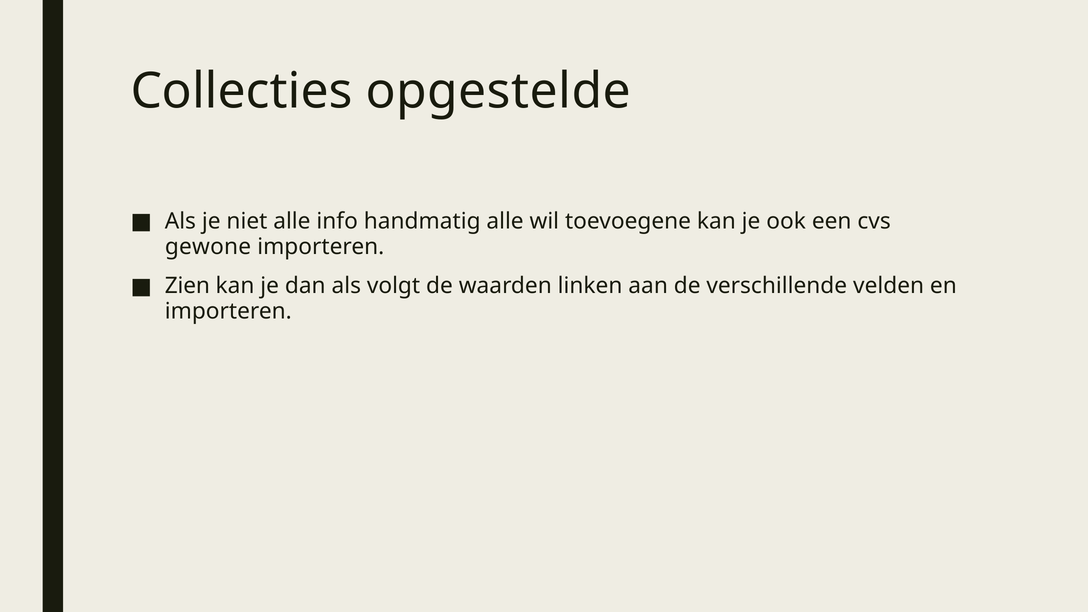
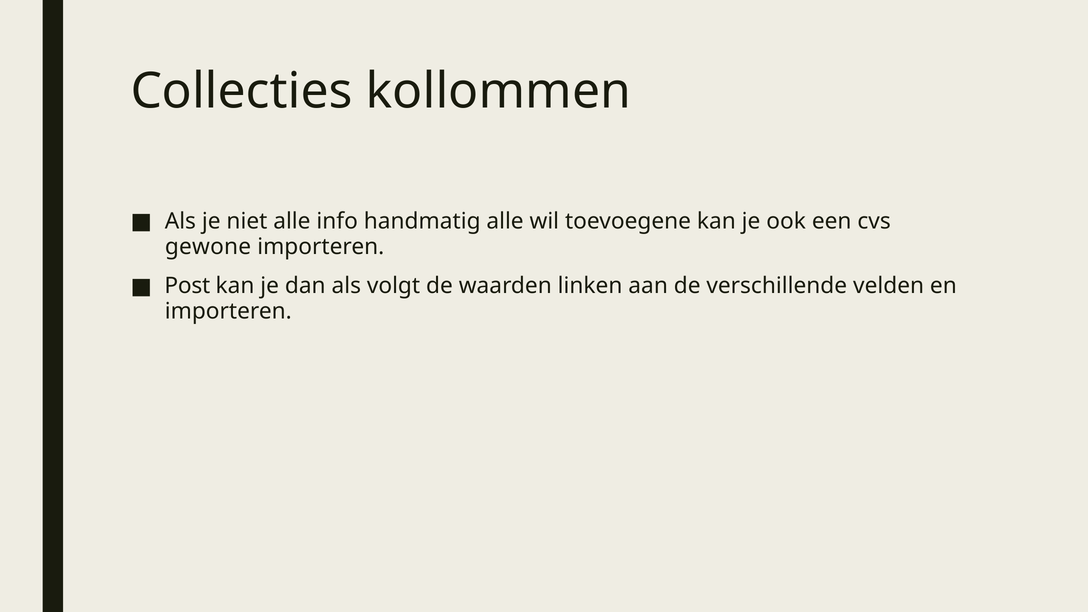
opgestelde: opgestelde -> kollommen
Zien: Zien -> Post
